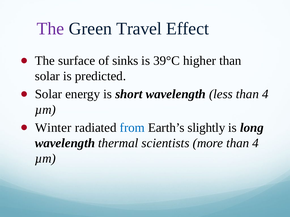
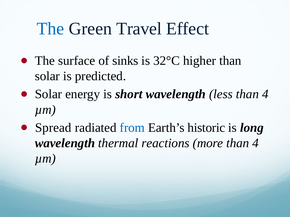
The at (50, 29) colour: purple -> blue
39°C: 39°C -> 32°C
Winter: Winter -> Spread
slightly: slightly -> historic
scientists: scientists -> reactions
